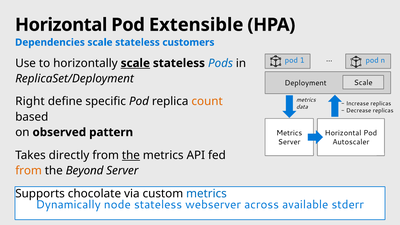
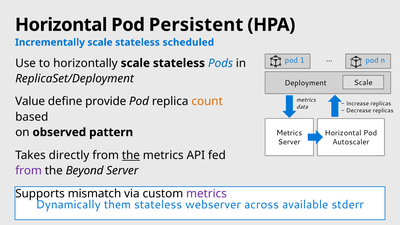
Extensible: Extensible -> Persistent
Dependencies: Dependencies -> Incrementally
customers: customers -> scheduled
scale at (135, 63) underline: present -> none
Right: Right -> Value
specific: specific -> provide
from at (29, 171) colour: orange -> purple
chocolate: chocolate -> mismatch
metrics at (206, 193) colour: blue -> purple
node: node -> them
